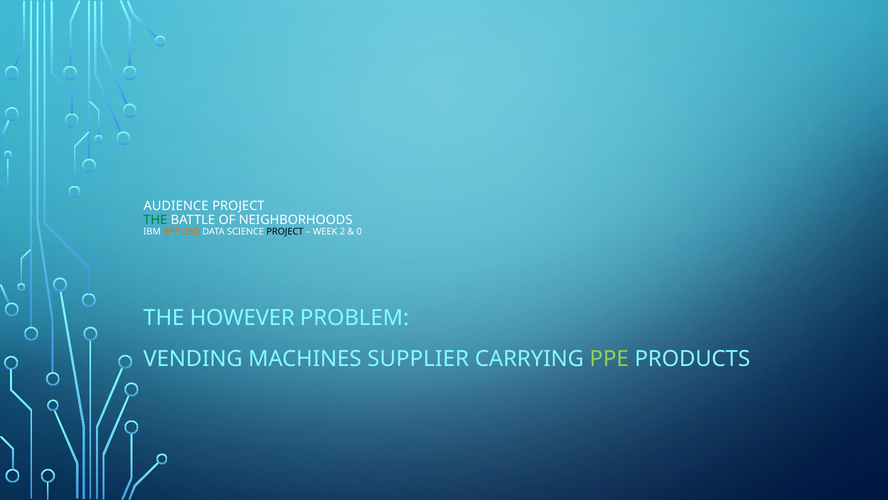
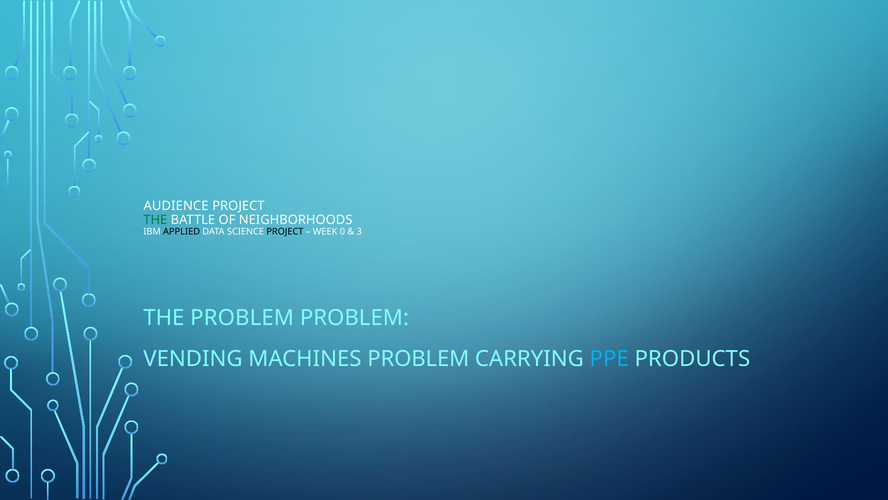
APPLIED colour: orange -> black
2: 2 -> 0
0: 0 -> 3
THE HOWEVER: HOWEVER -> PROBLEM
MACHINES SUPPLIER: SUPPLIER -> PROBLEM
PPE colour: light green -> light blue
